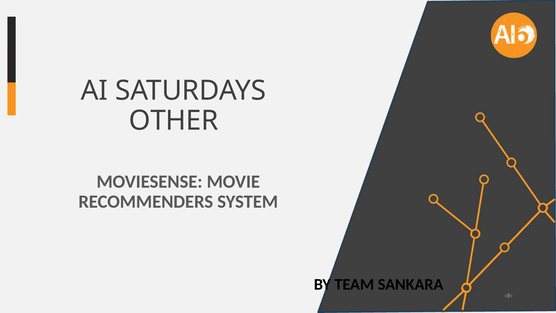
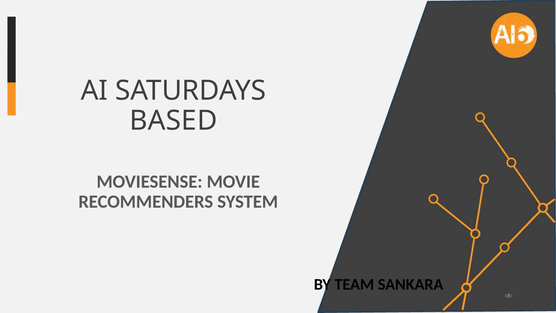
OTHER: OTHER -> BASED
